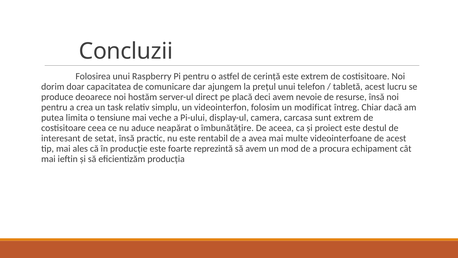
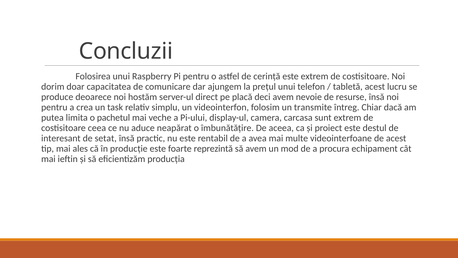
modificat: modificat -> transmite
tensiune: tensiune -> pachetul
